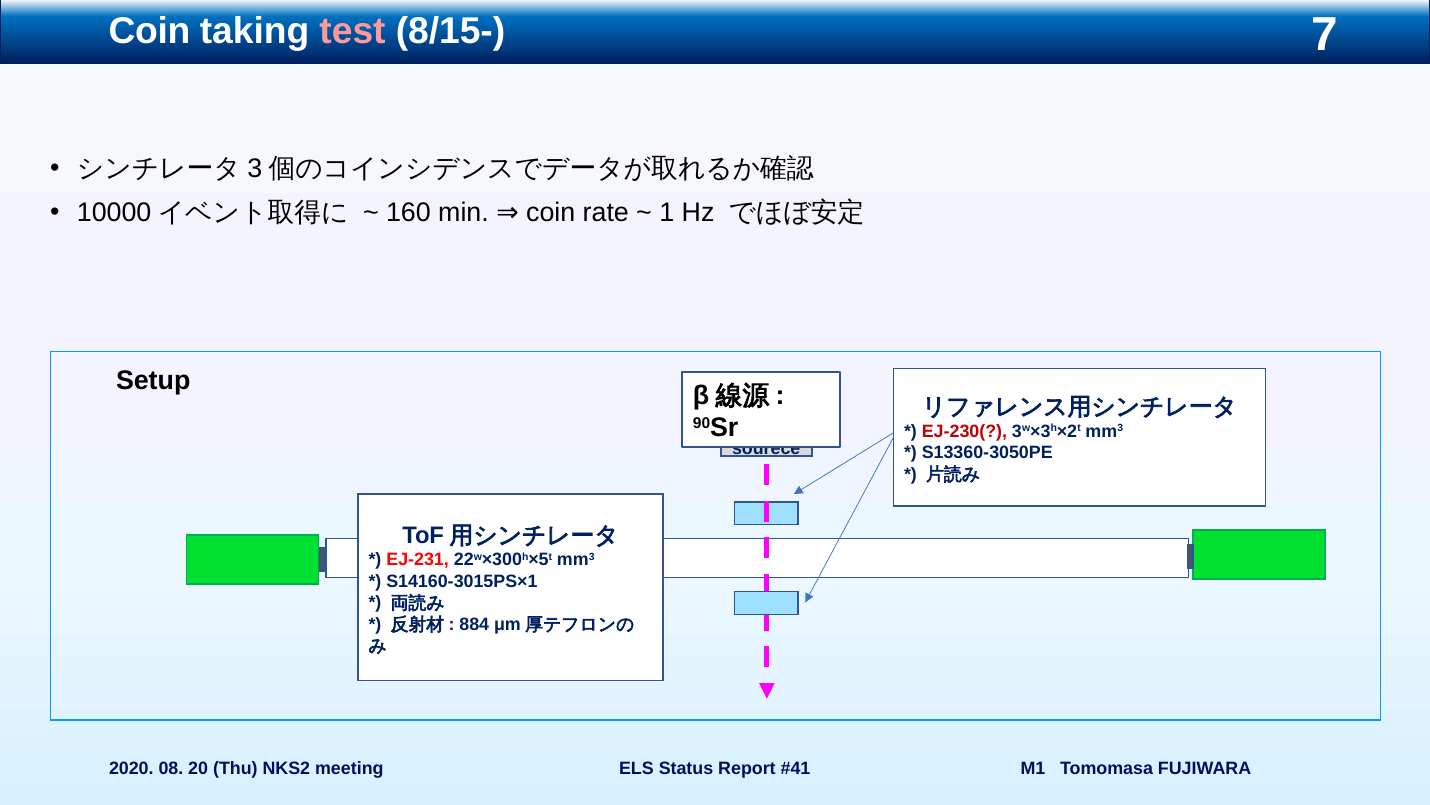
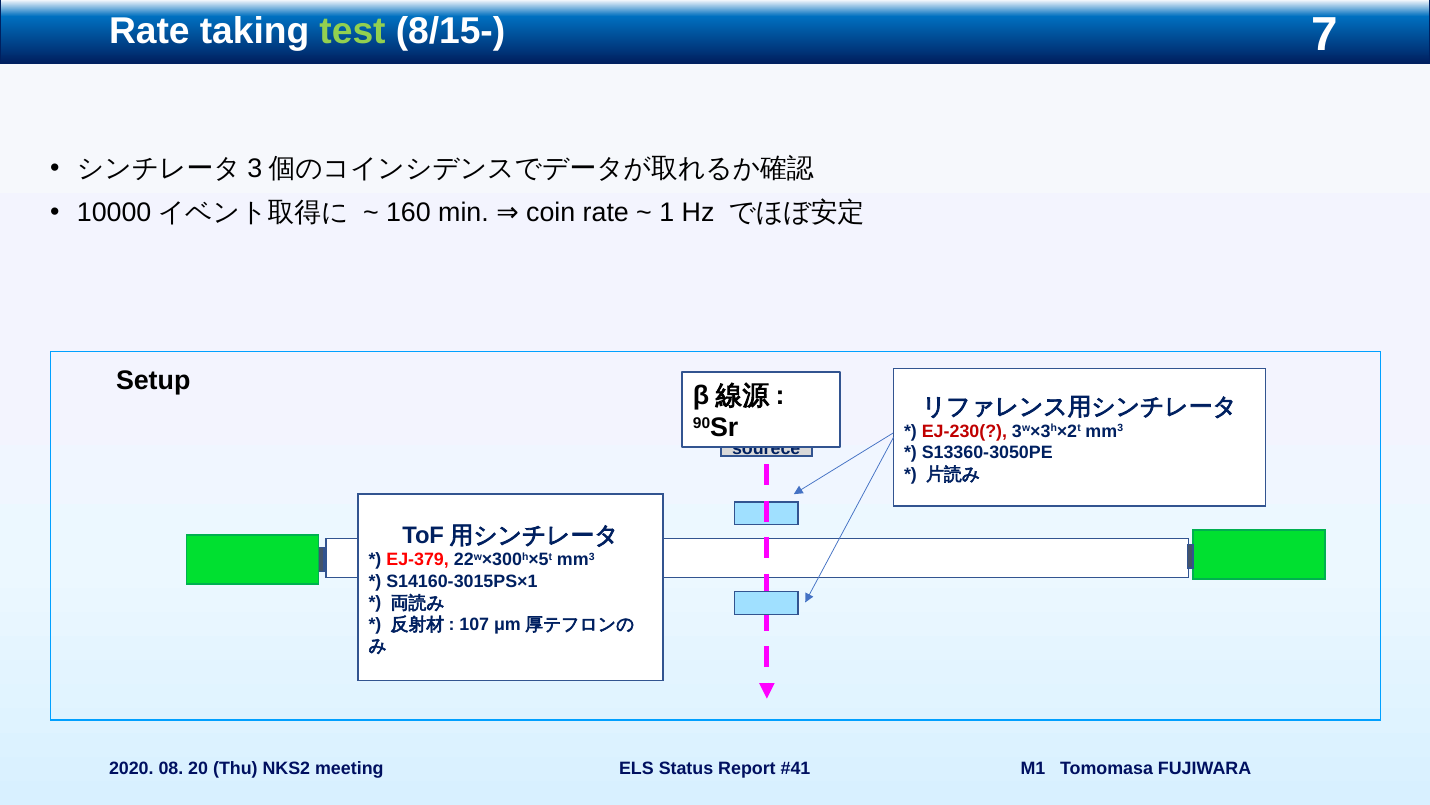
Coin at (149, 31): Coin -> Rate
test colour: pink -> light green
EJ-231: EJ-231 -> EJ-379
884: 884 -> 107
